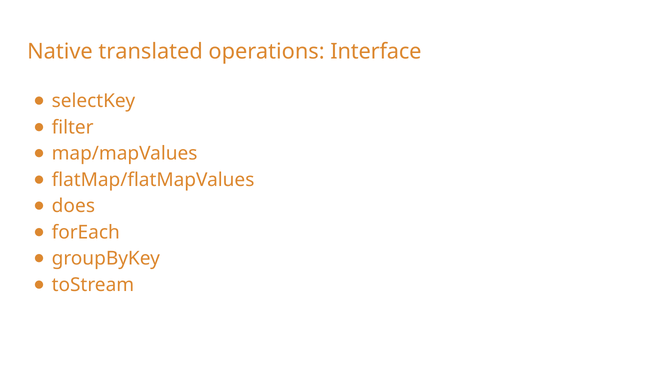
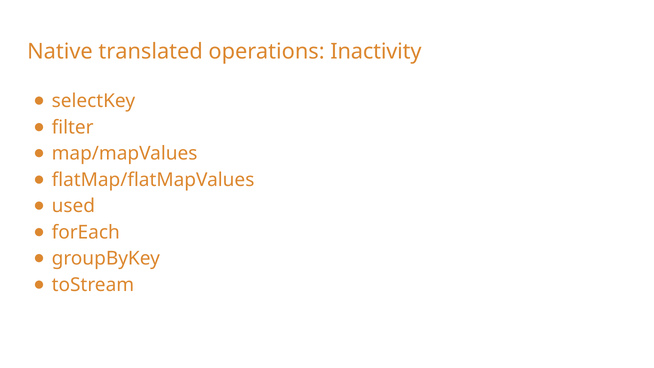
Interface: Interface -> Inactivity
does: does -> used
